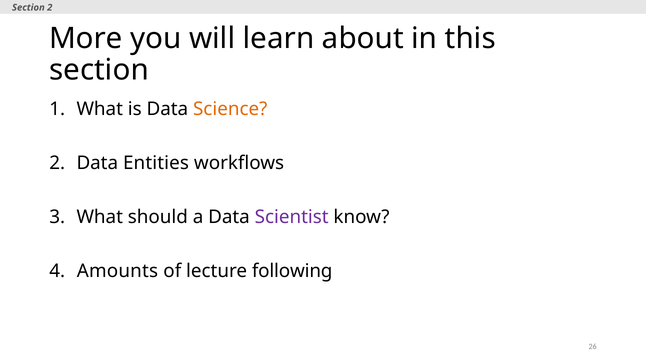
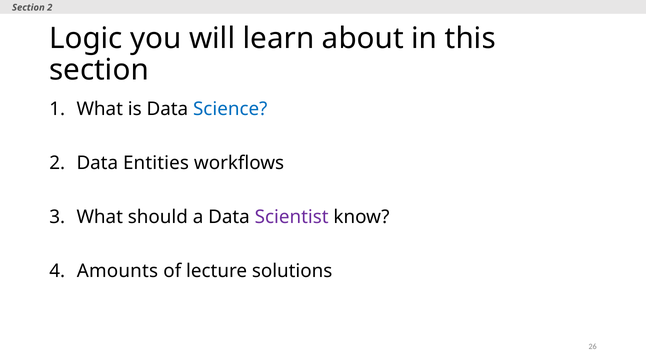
More: More -> Logic
Science colour: orange -> blue
following: following -> solutions
